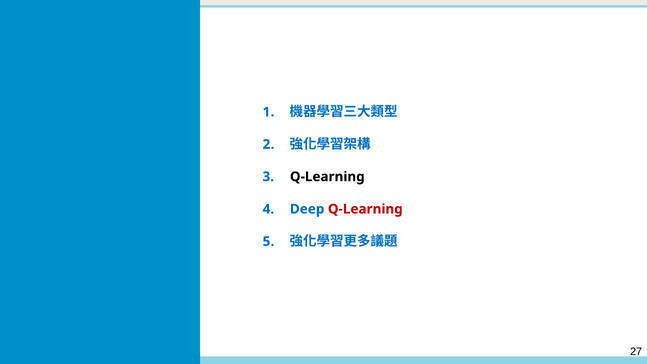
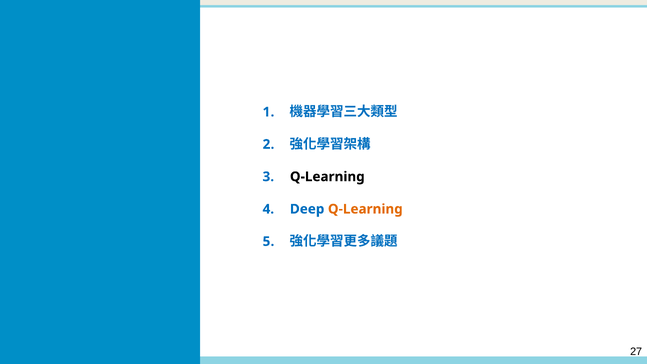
Q-Learning at (365, 209) colour: red -> orange
